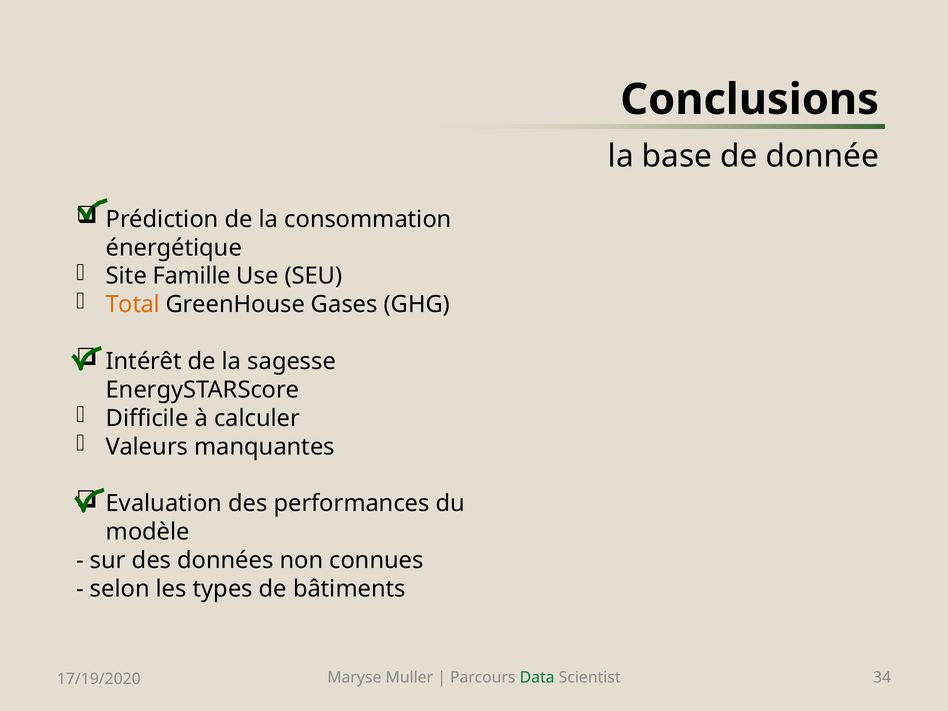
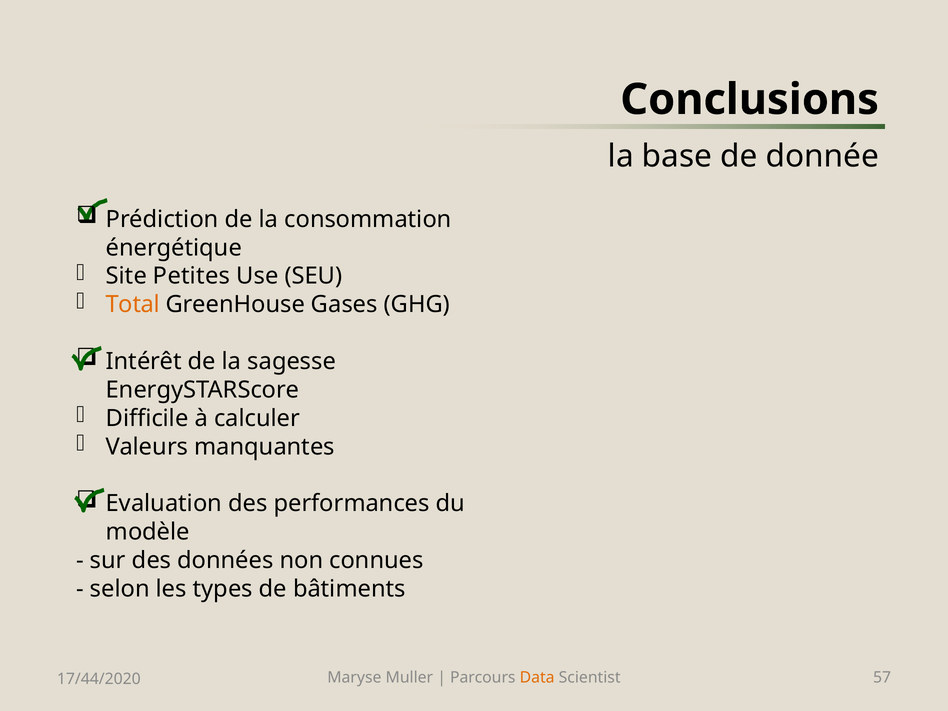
Famille: Famille -> Petites
Data colour: green -> orange
34: 34 -> 57
17/19/2020: 17/19/2020 -> 17/44/2020
